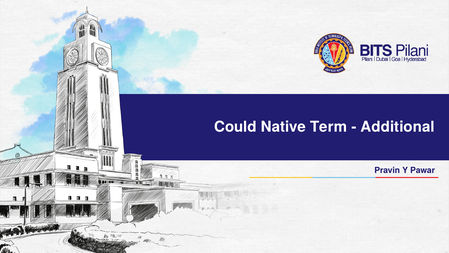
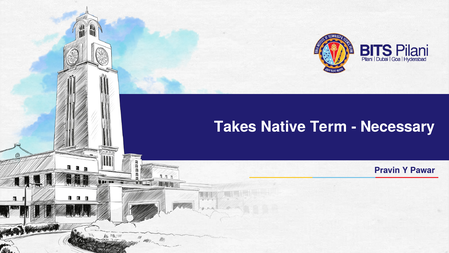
Could: Could -> Takes
Additional: Additional -> Necessary
